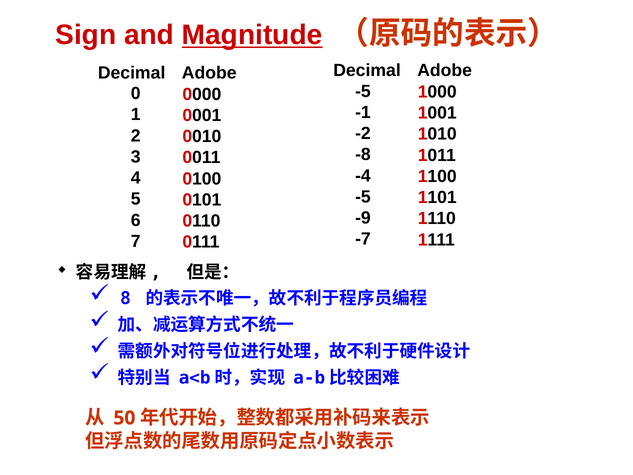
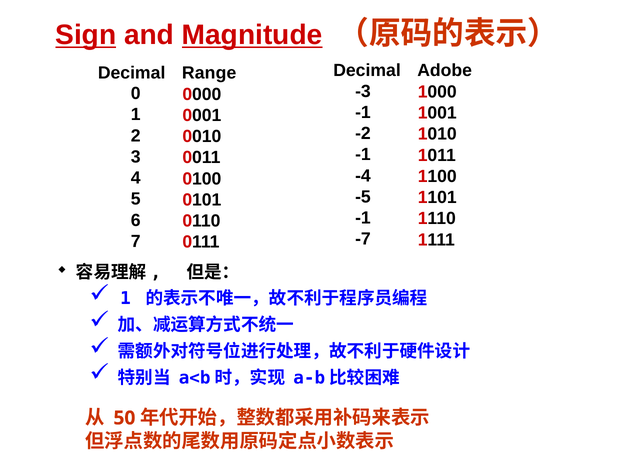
Sign underline: none -> present
Adobe at (209, 73): Adobe -> Range
-5 at (363, 91): -5 -> -3
-8 at (363, 155): -8 -> -1
-9 at (363, 218): -9 -> -1
8 at (125, 298): 8 -> 1
